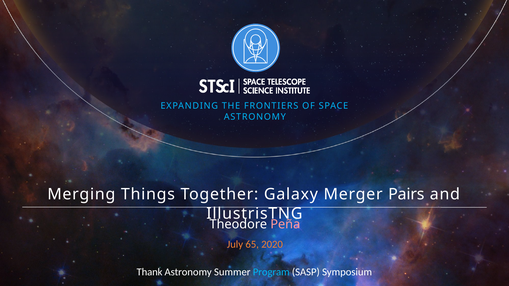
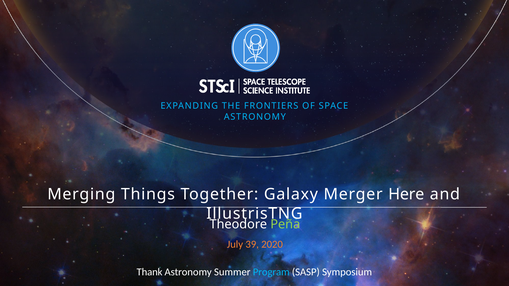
Pairs: Pairs -> Here
Peña colour: pink -> light green
65: 65 -> 39
